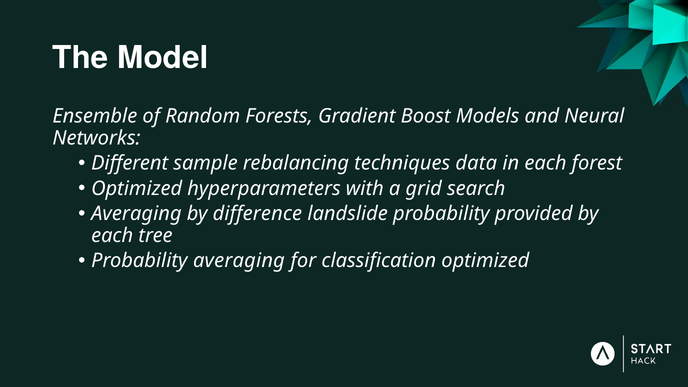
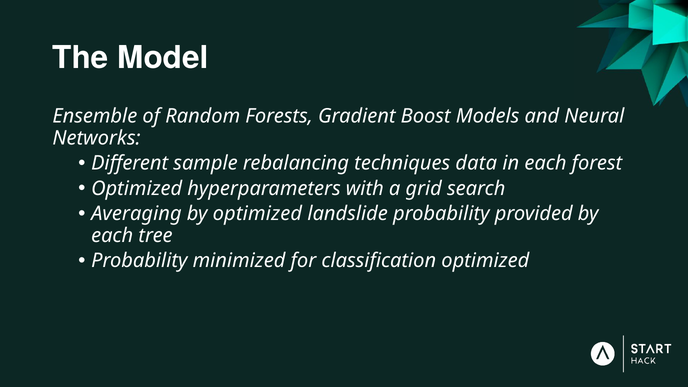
by difference: difference -> optimized
Probability averaging: averaging -> minimized
